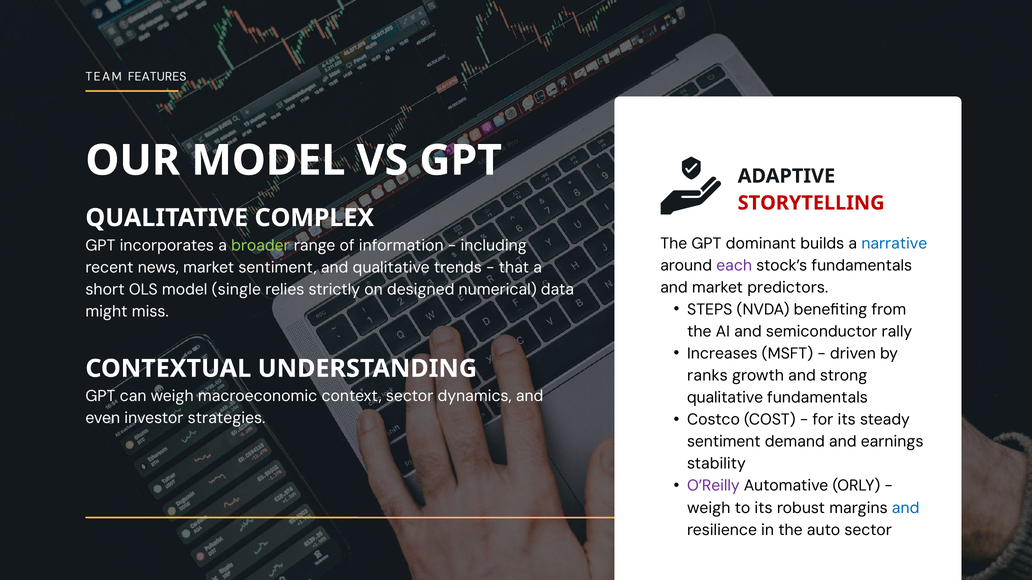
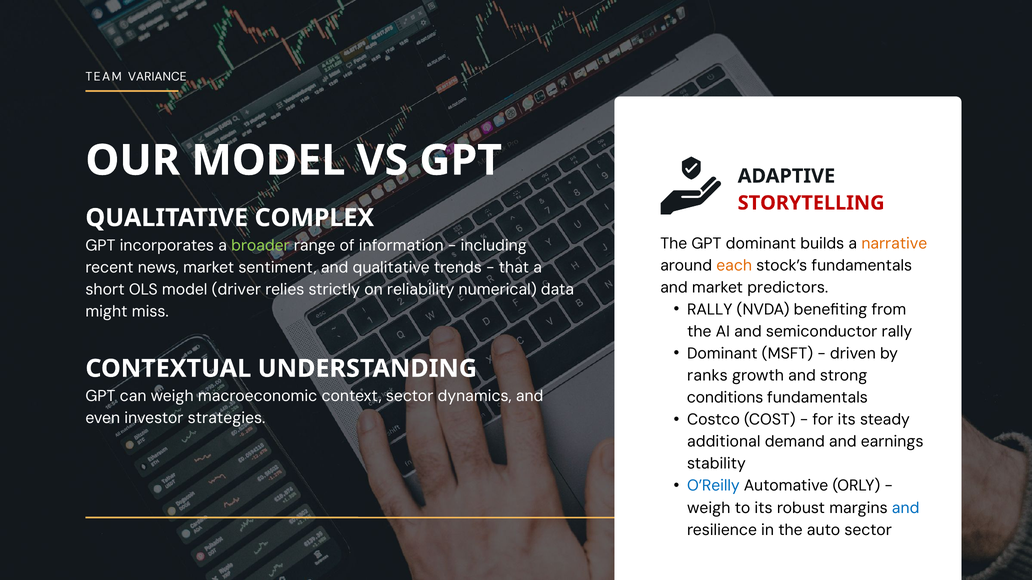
FEATURES: FEATURES -> VARIANCE
narrative colour: blue -> orange
each colour: purple -> orange
single: single -> driver
designed: designed -> reliability
STEPS at (710, 310): STEPS -> RALLY
Increases at (722, 354): Increases -> Dominant
qualitative at (725, 398): qualitative -> conditions
sentiment at (724, 442): sentiment -> additional
O’Reilly colour: purple -> blue
